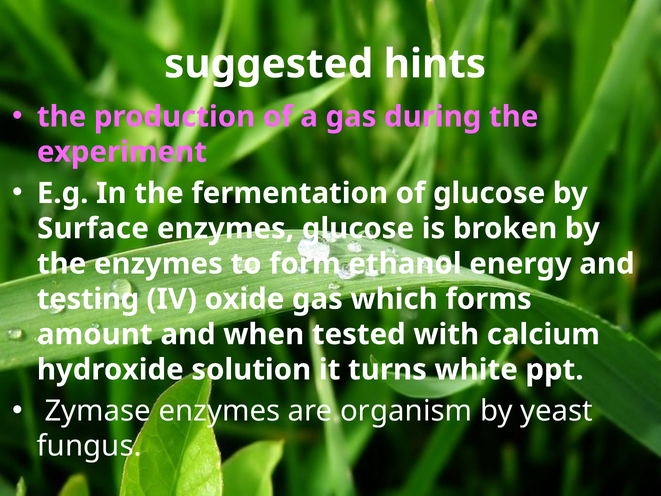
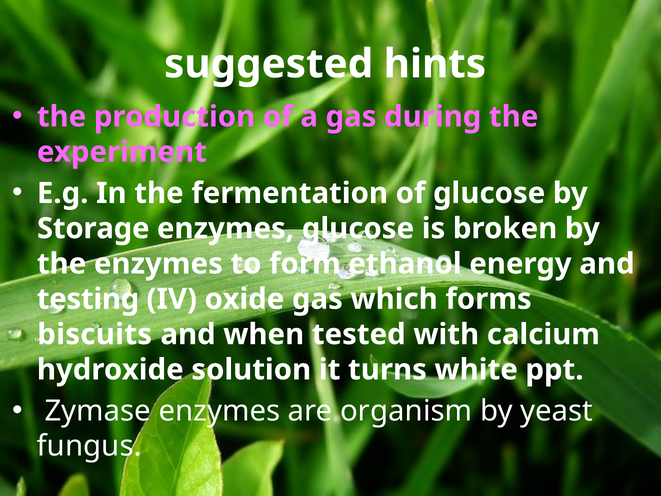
Surface: Surface -> Storage
amount: amount -> biscuits
